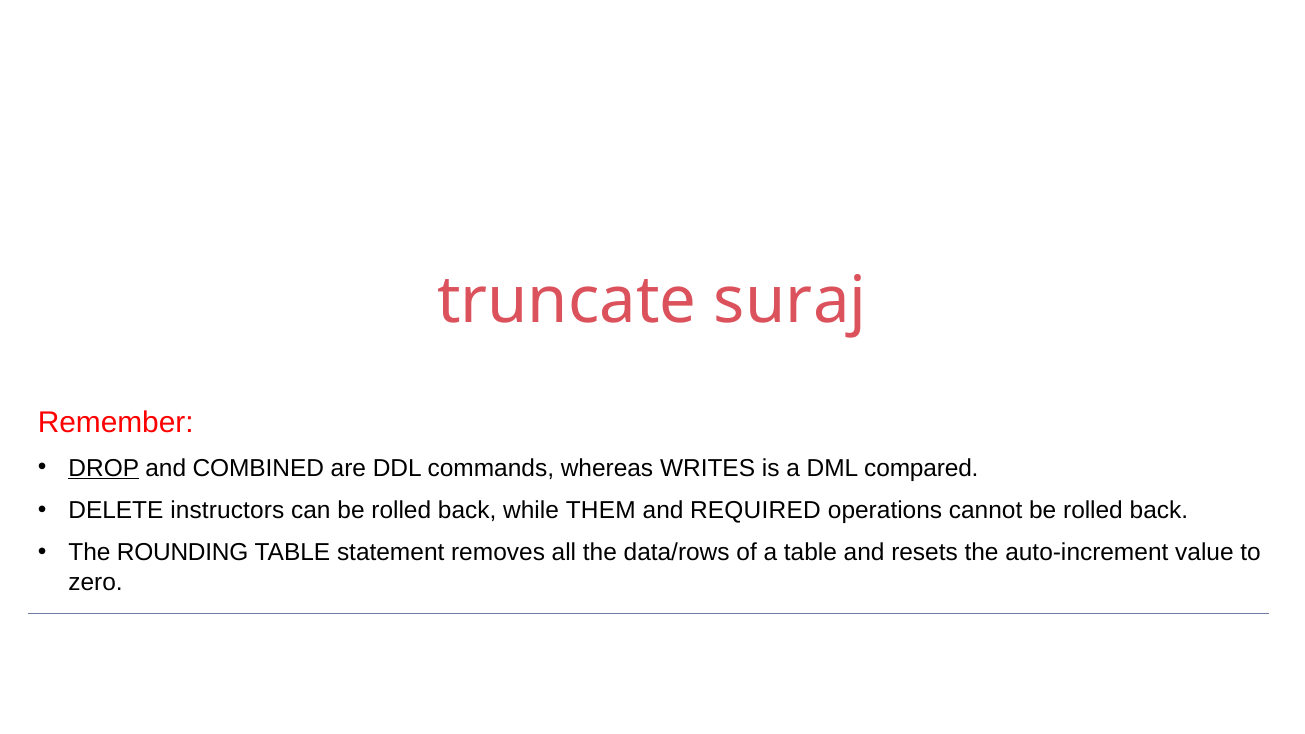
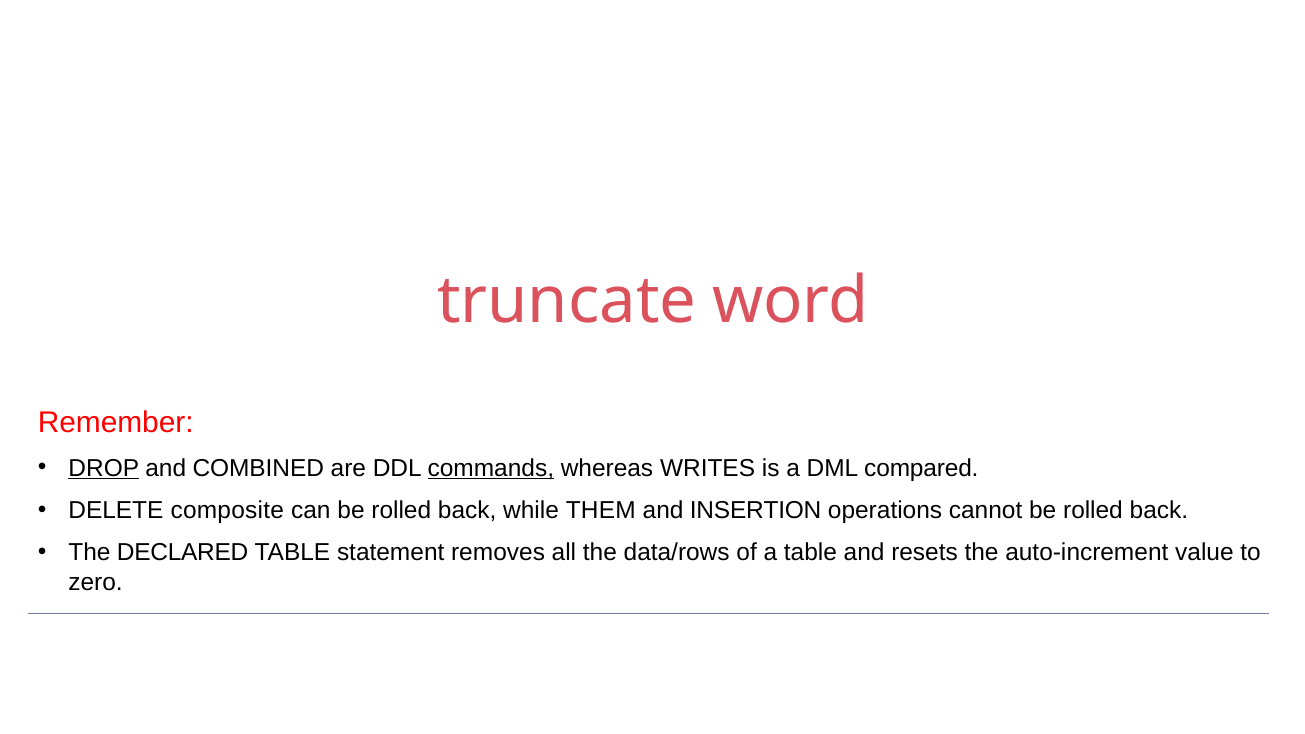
suraj: suraj -> word
commands underline: none -> present
instructors: instructors -> composite
REQUIRED: REQUIRED -> INSERTION
ROUNDING: ROUNDING -> DECLARED
